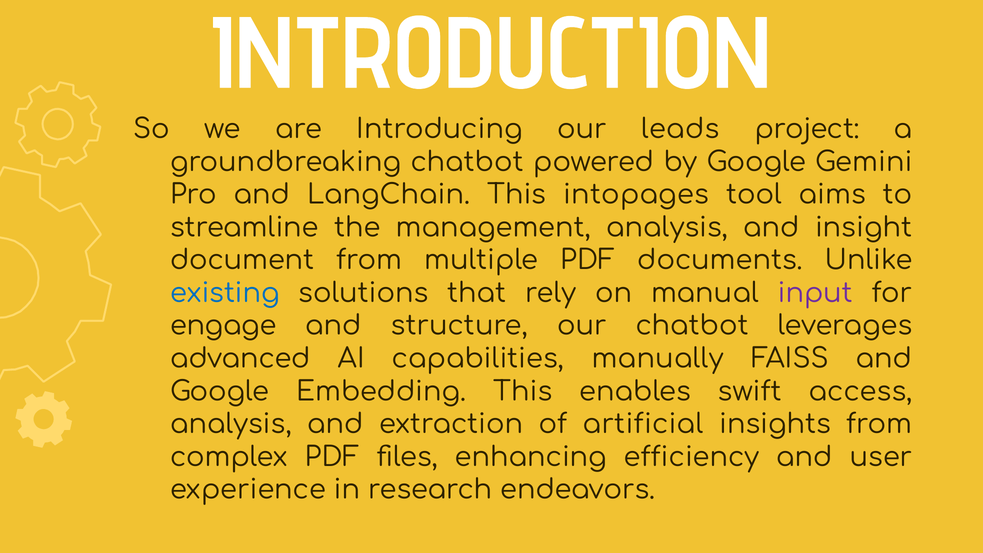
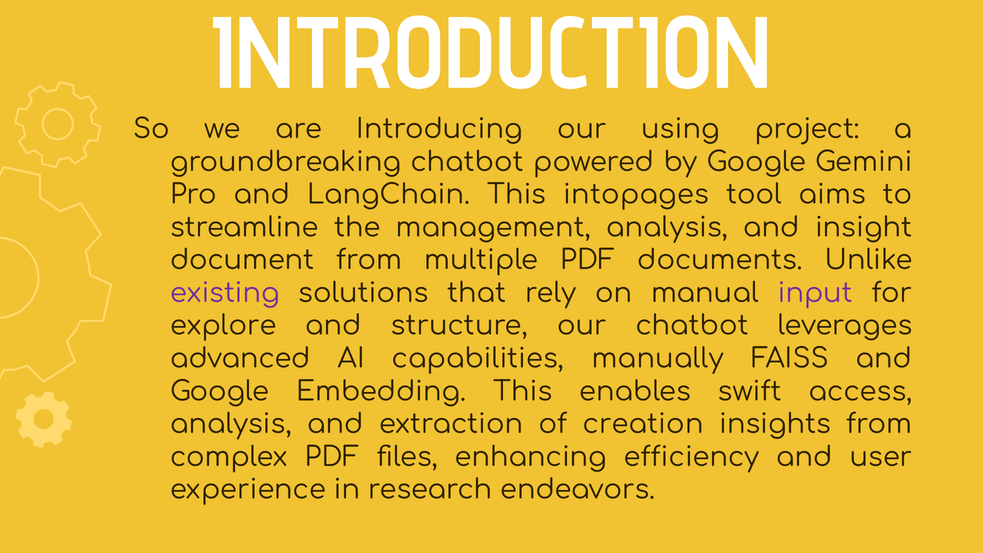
leads: leads -> using
existing colour: blue -> purple
engage: engage -> explore
artificial: artificial -> creation
